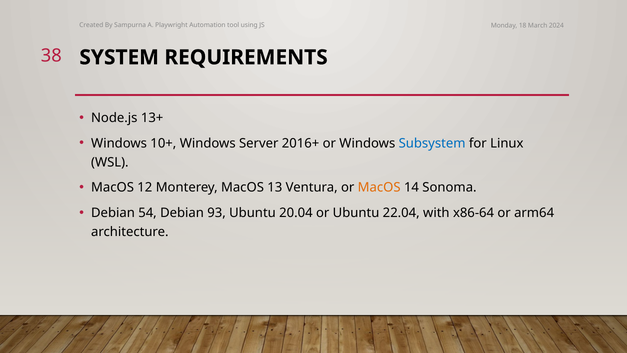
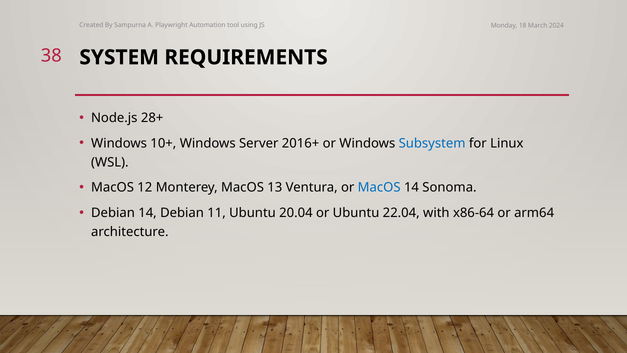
13+: 13+ -> 28+
MacOS at (379, 187) colour: orange -> blue
Debian 54: 54 -> 14
93: 93 -> 11
